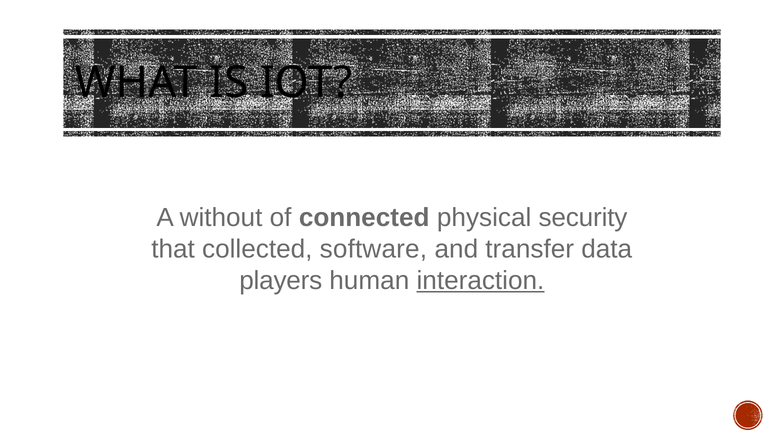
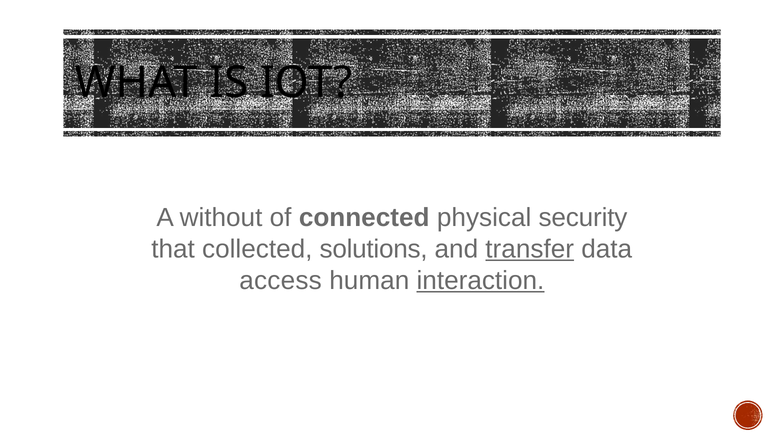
software: software -> solutions
transfer underline: none -> present
players: players -> access
